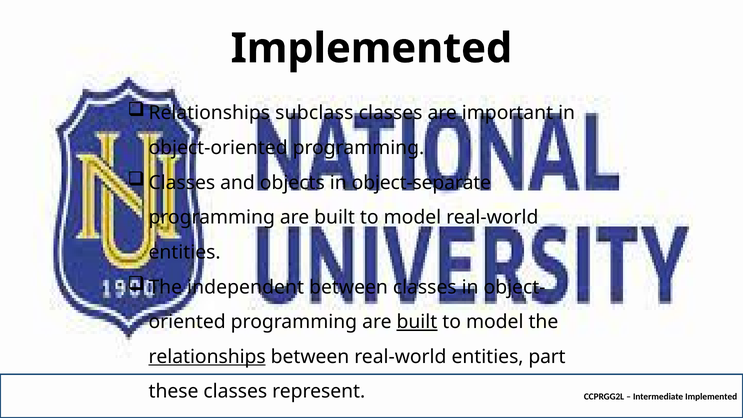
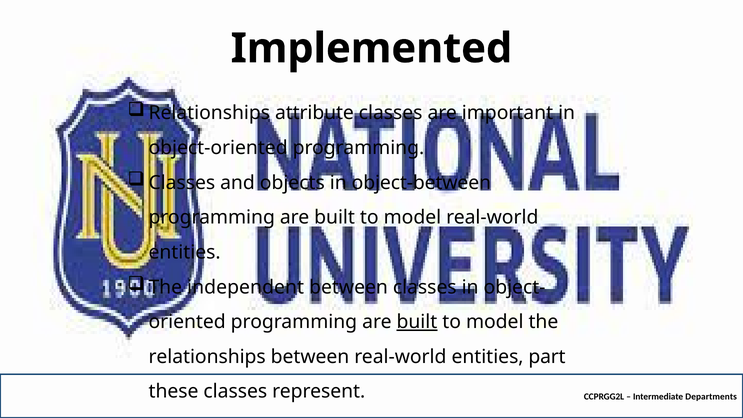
subclass: subclass -> attribute
object-separate: object-separate -> object-between
relationships at (207, 357) underline: present -> none
Intermediate Implemented: Implemented -> Departments
